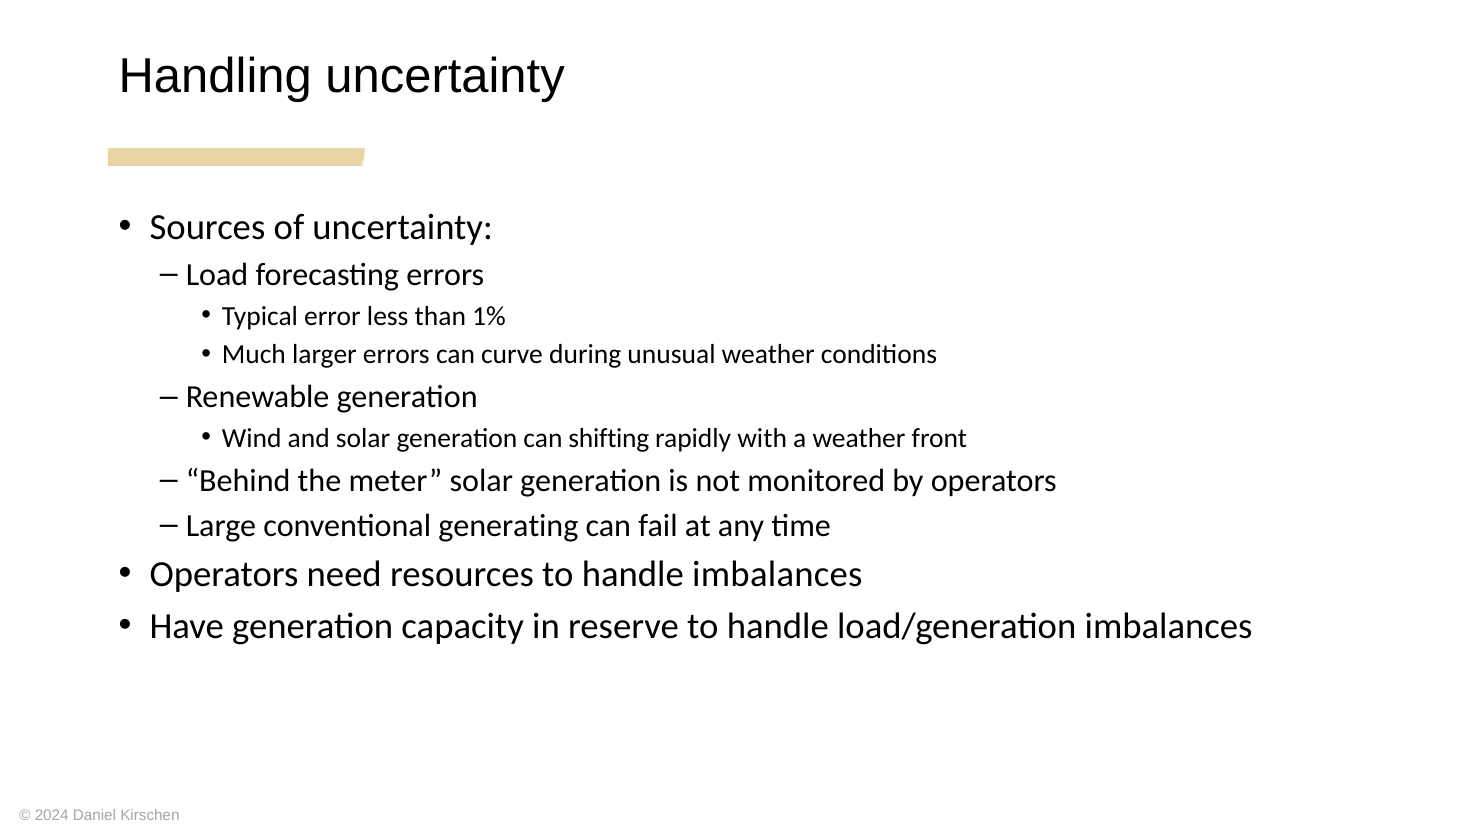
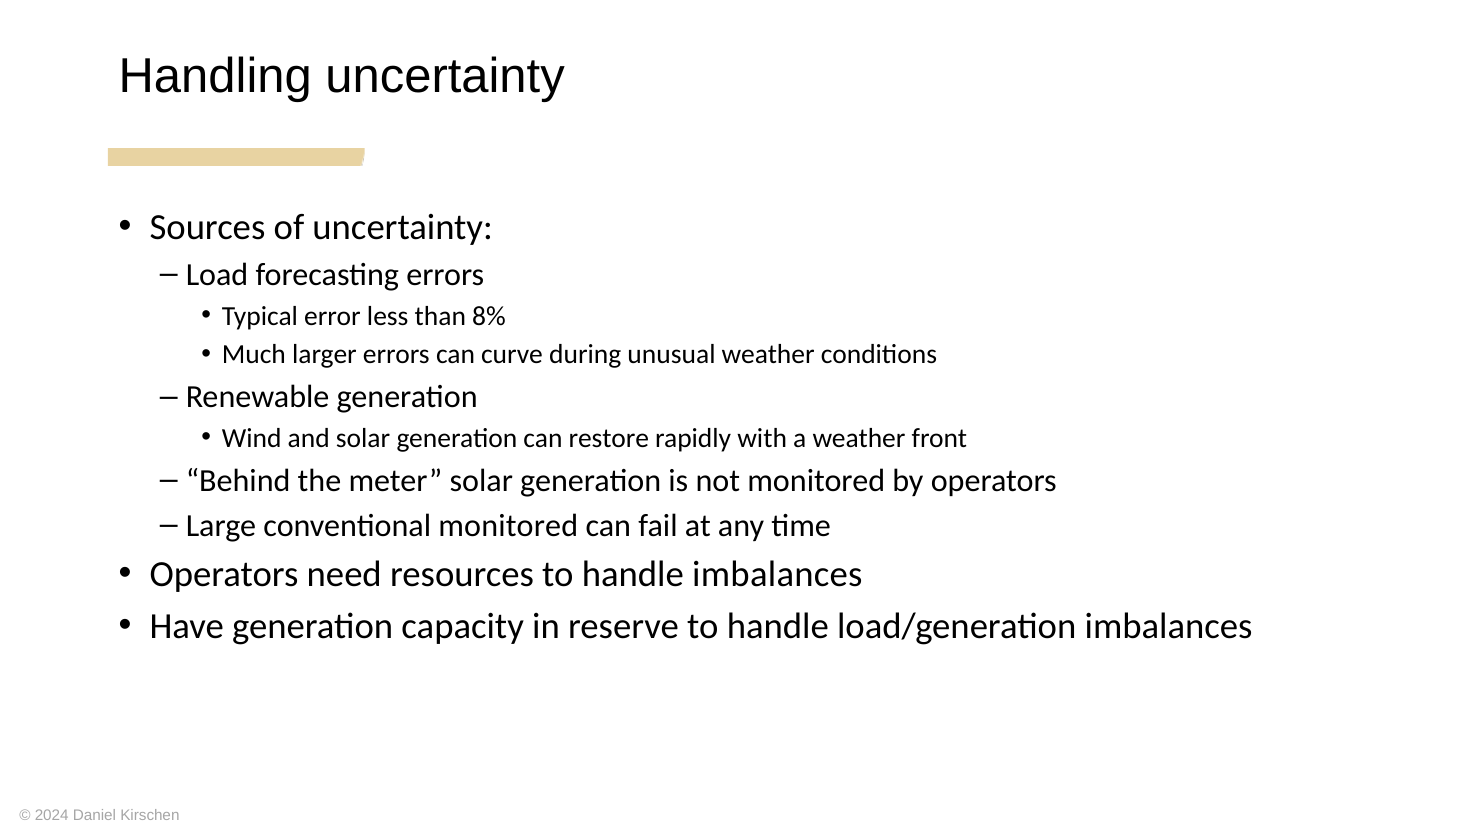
1%: 1% -> 8%
shifting: shifting -> restore
conventional generating: generating -> monitored
